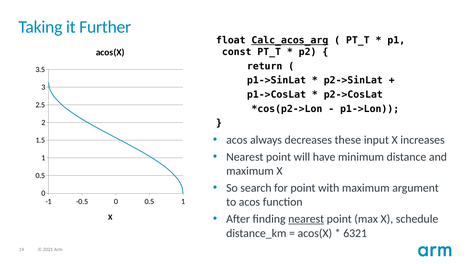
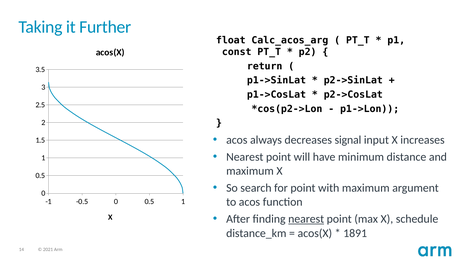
Calc_acos_arg underline: present -> none
these: these -> signal
6321: 6321 -> 1891
